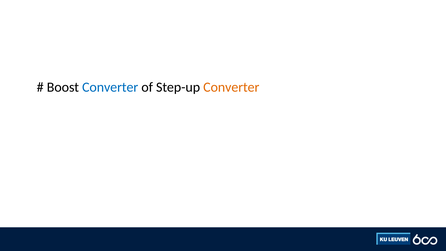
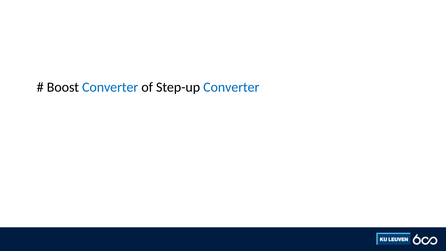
Converter at (231, 87) colour: orange -> blue
